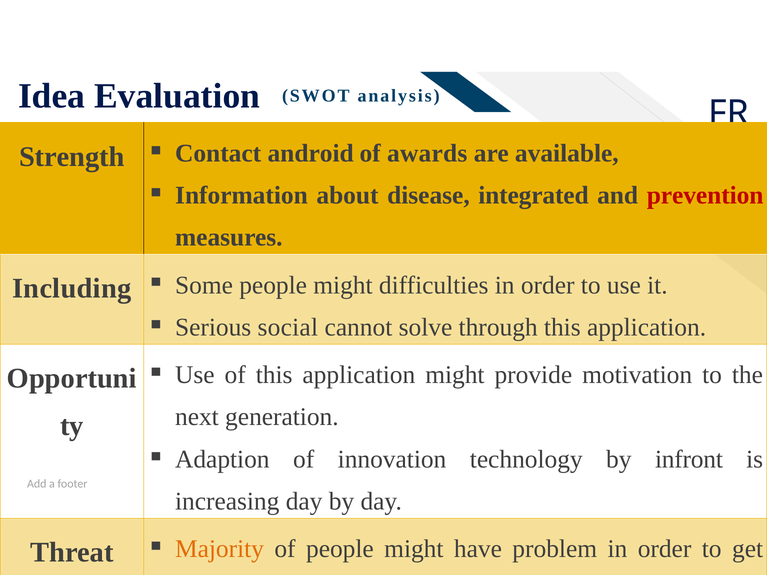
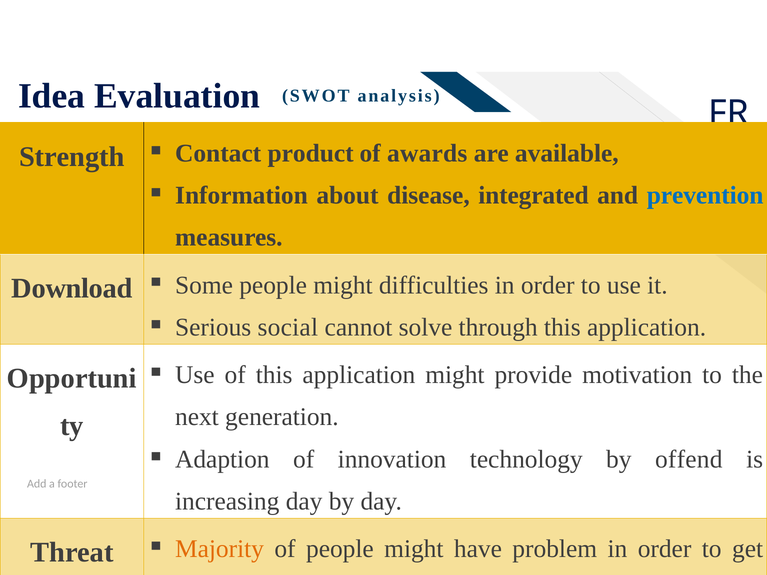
android: android -> product
prevention colour: red -> blue
Including: Including -> Download
infront: infront -> offend
